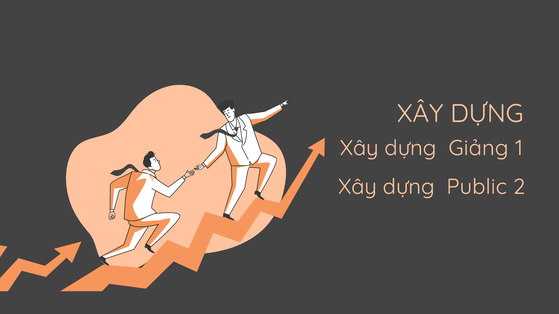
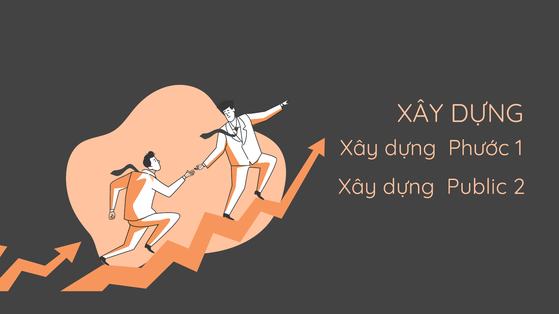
Giảng: Giảng -> Phước
